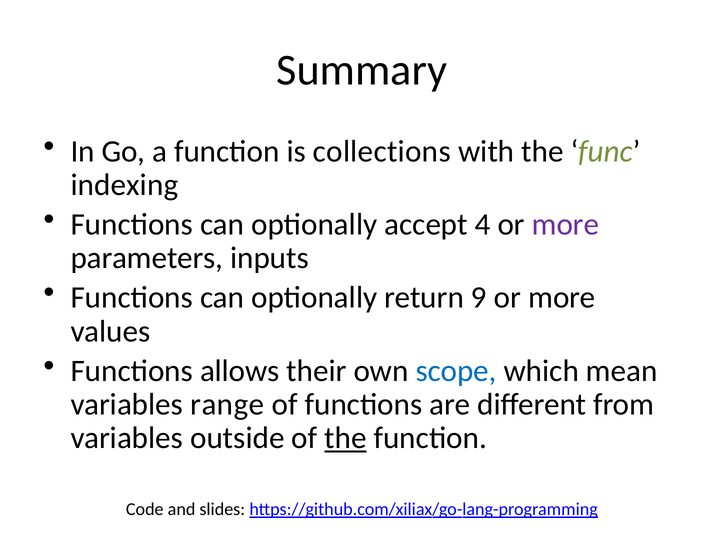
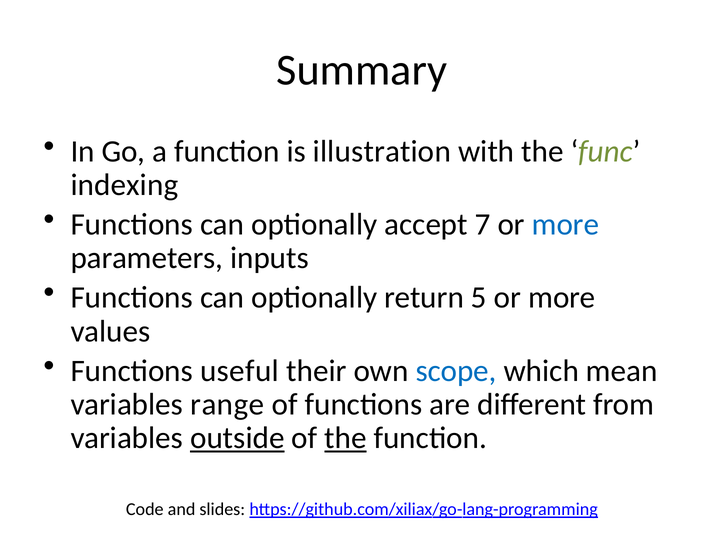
collections: collections -> illustration
4: 4 -> 7
more at (566, 224) colour: purple -> blue
9: 9 -> 5
allows: allows -> useful
outside underline: none -> present
